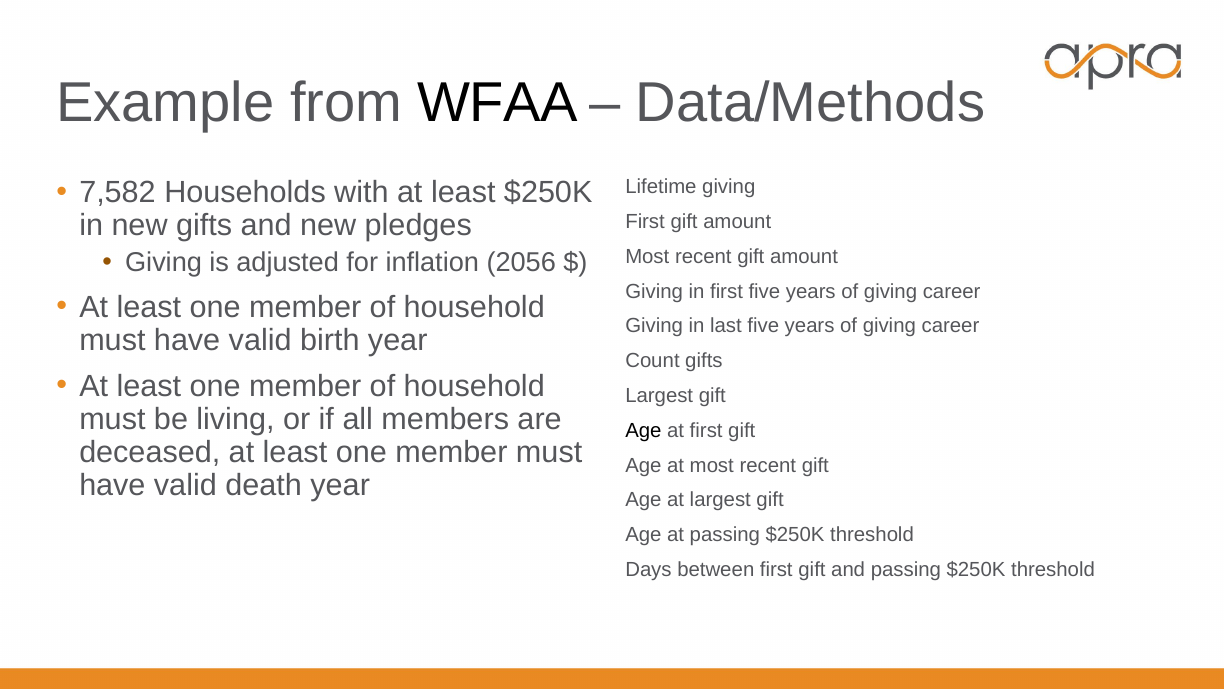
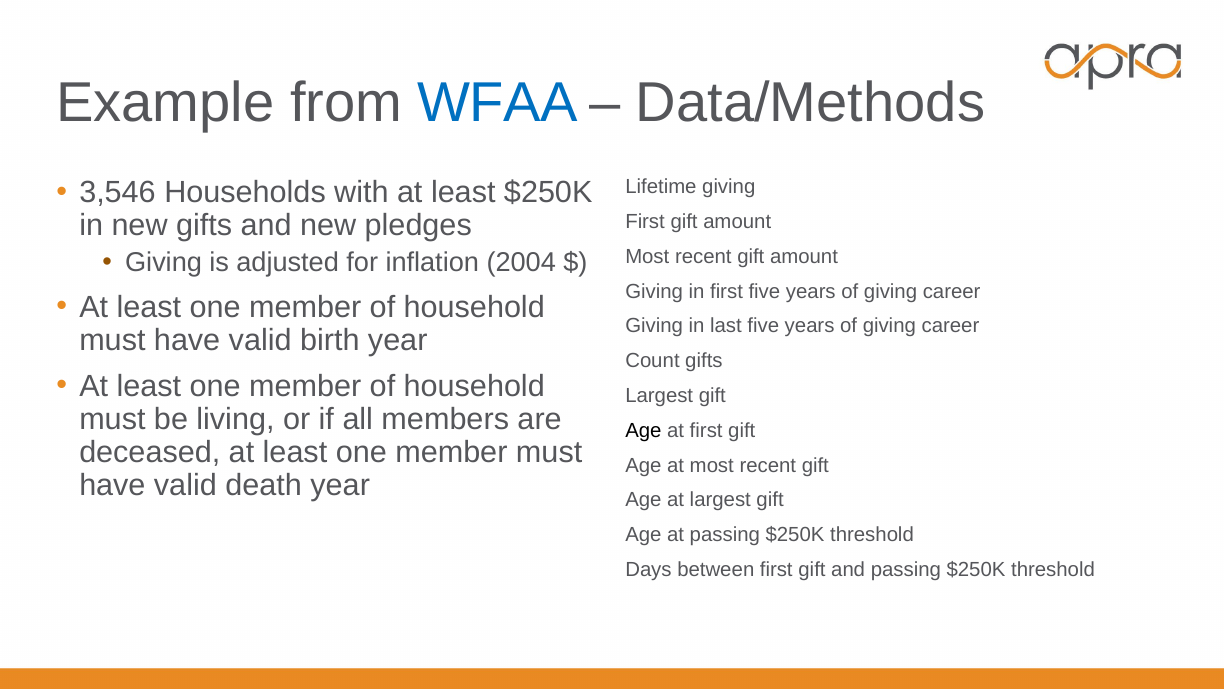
WFAA colour: black -> blue
7,582: 7,582 -> 3,546
2056: 2056 -> 2004
